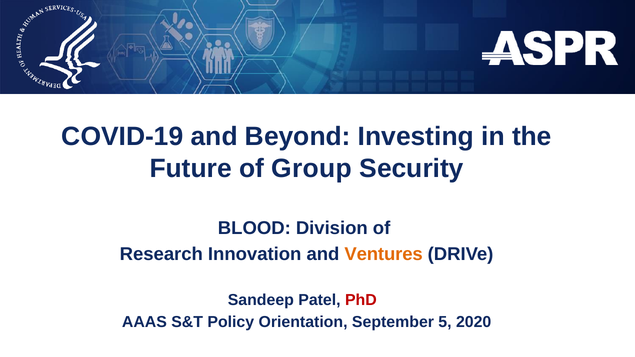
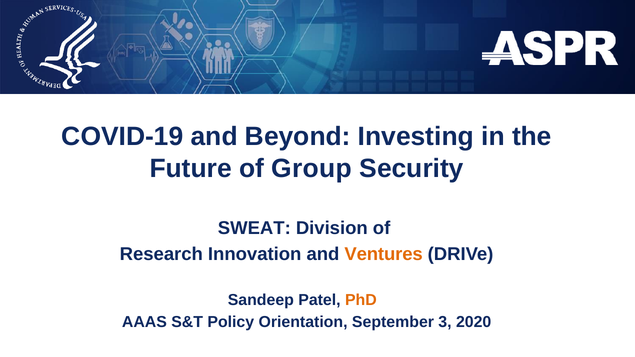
BLOOD: BLOOD -> SWEAT
PhD colour: red -> orange
5: 5 -> 3
